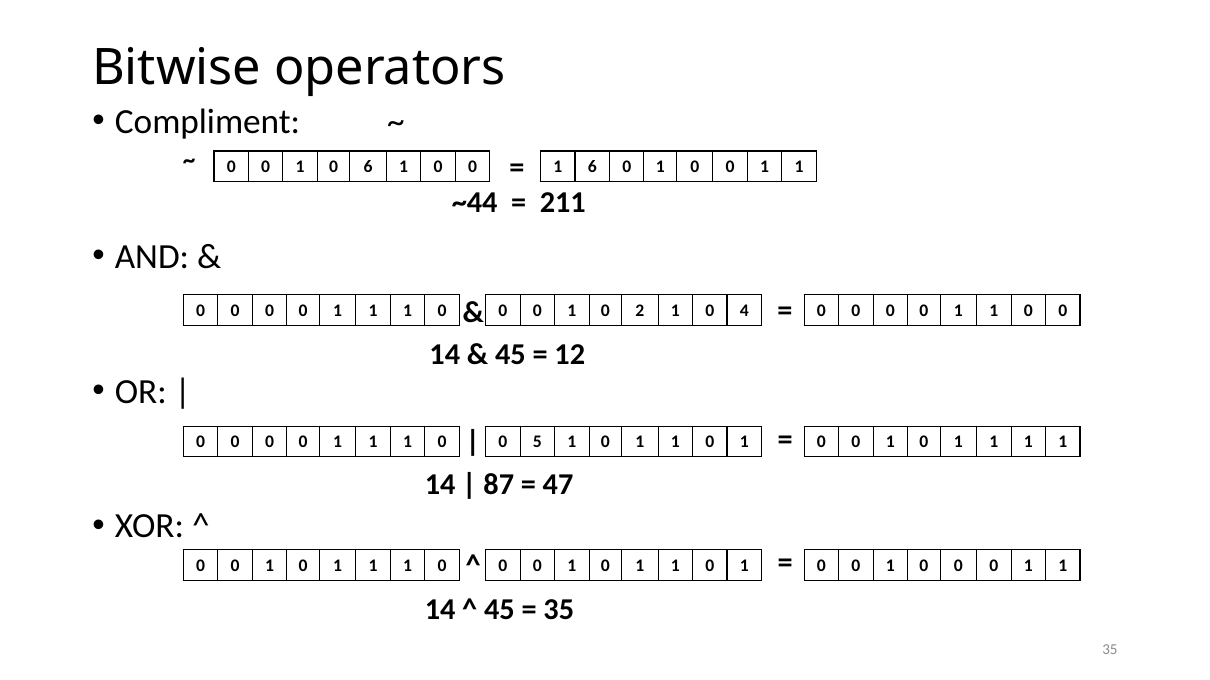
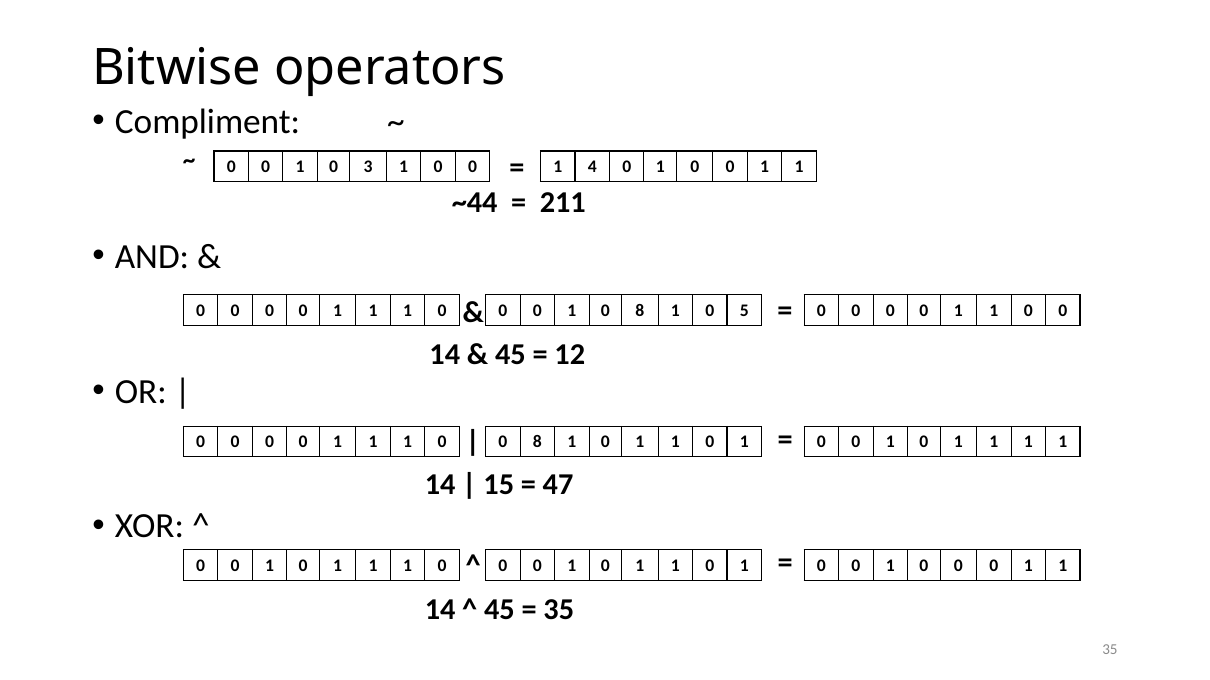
0 6: 6 -> 3
1 6: 6 -> 4
1 0 2: 2 -> 8
4: 4 -> 5
0 0 5: 5 -> 8
87: 87 -> 15
